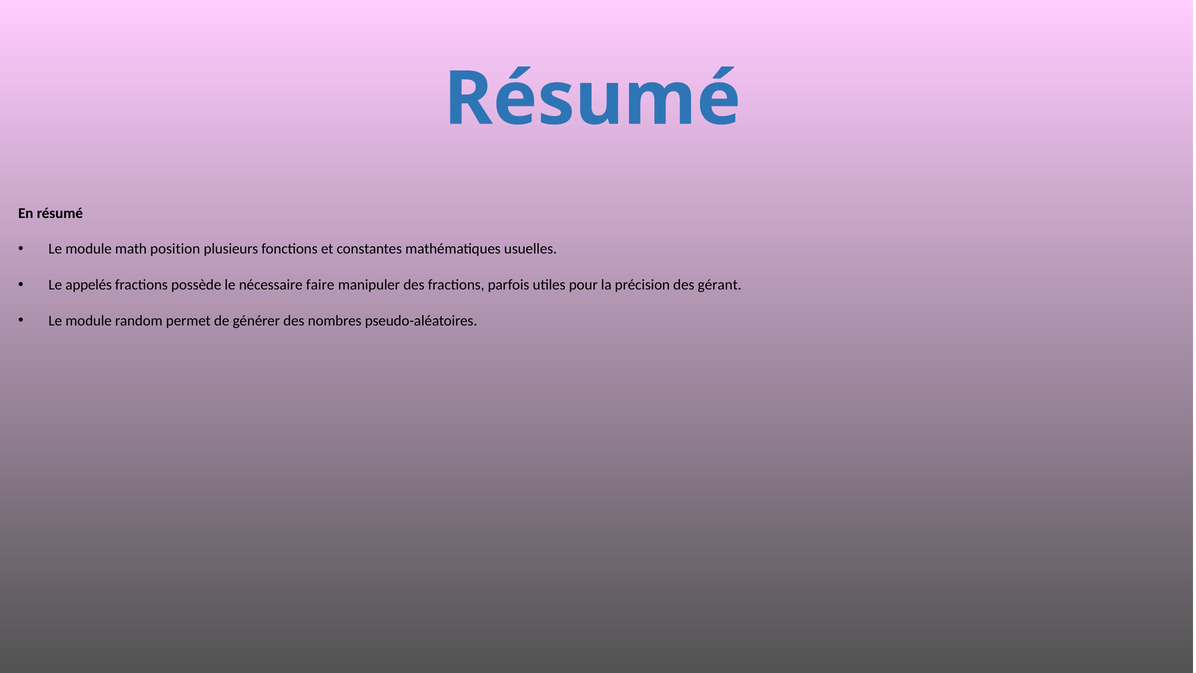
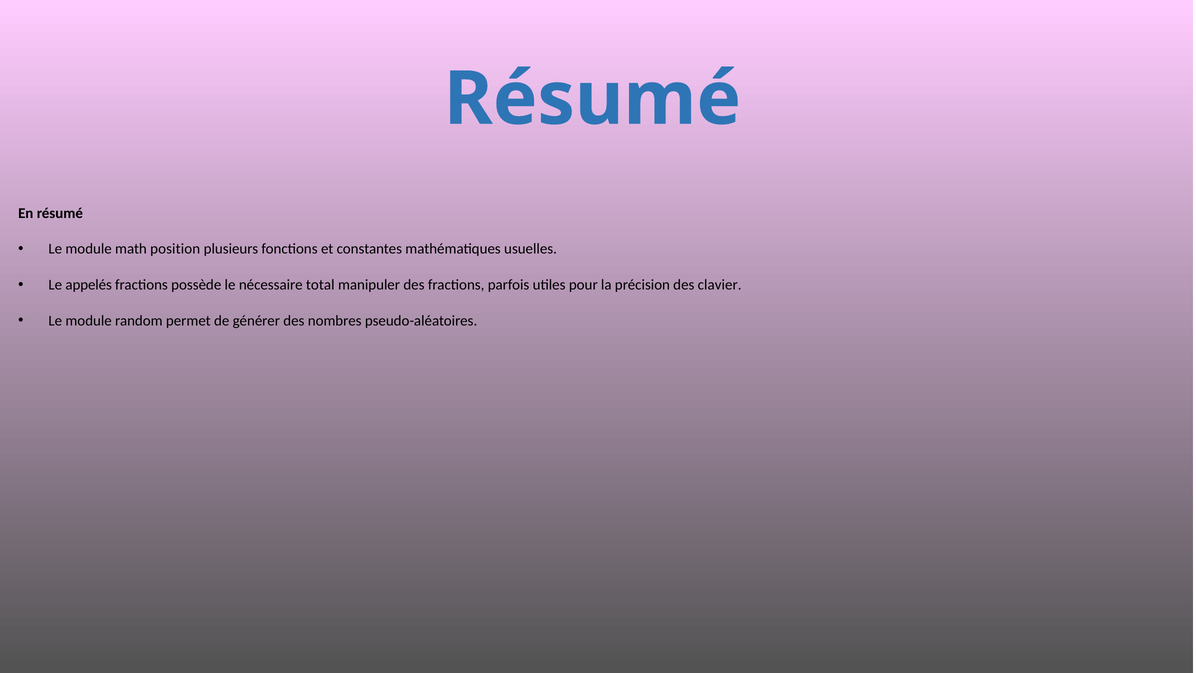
faire: faire -> total
gérant: gérant -> clavier
